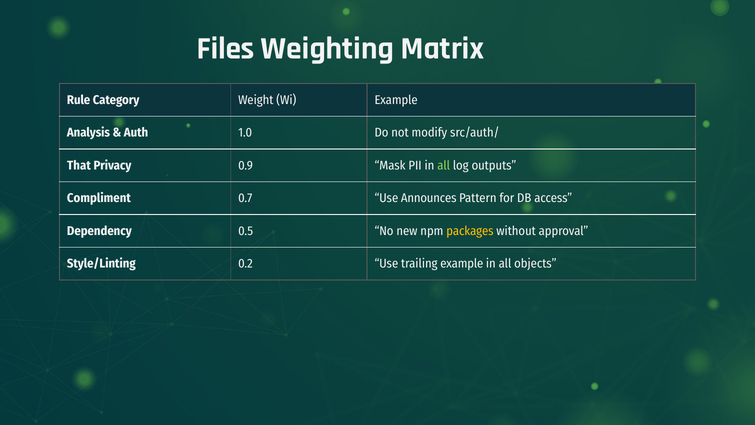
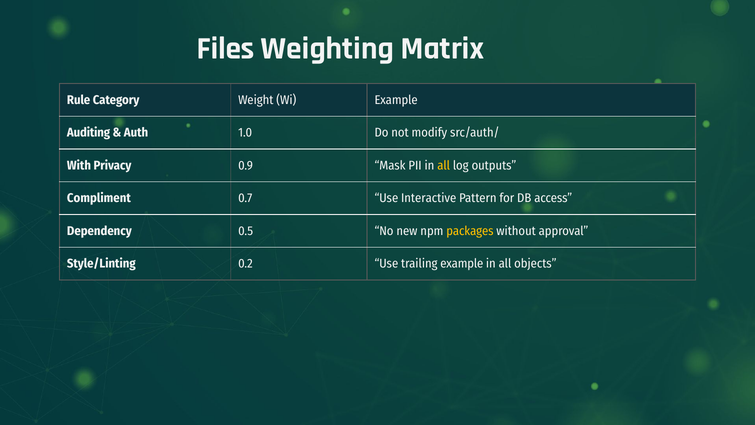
Analysis: Analysis -> Auditing
That: That -> With
all at (444, 165) colour: light green -> yellow
Announces: Announces -> Interactive
